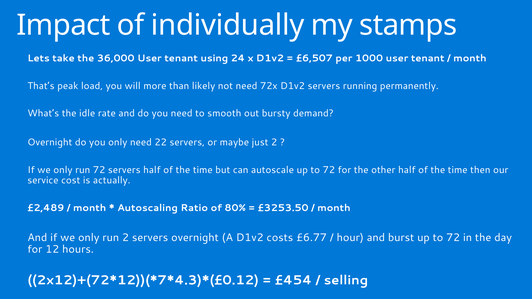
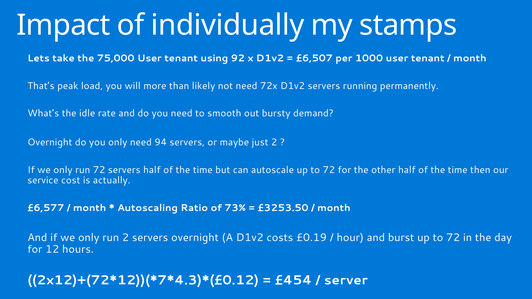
36,000: 36,000 -> 75,000
24: 24 -> 92
22: 22 -> 94
£2,489: £2,489 -> £6,577
80%: 80% -> 73%
£6.77: £6.77 -> £0.19
selling: selling -> server
